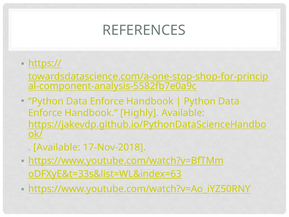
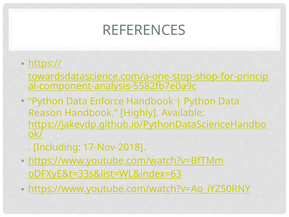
Enforce at (45, 113): Enforce -> Reason
Available at (57, 147): Available -> Including
